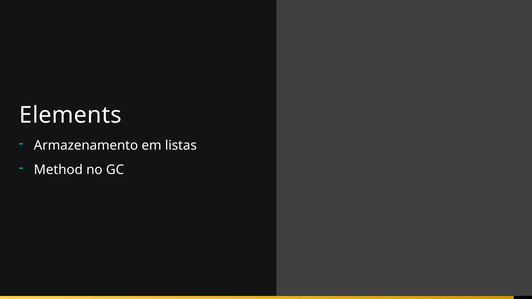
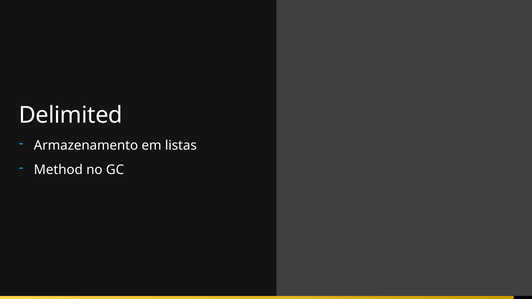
Elements: Elements -> Delimited
